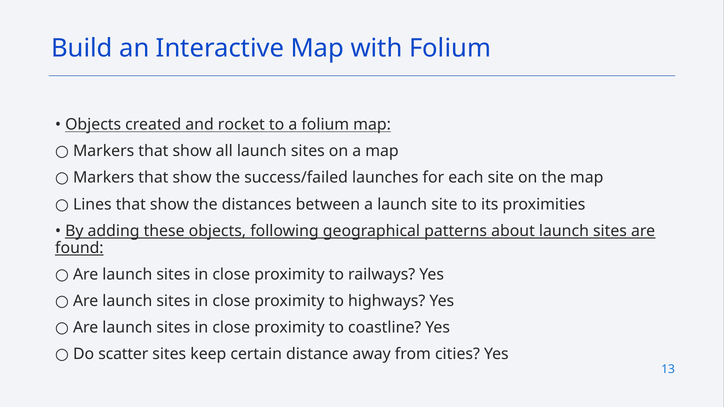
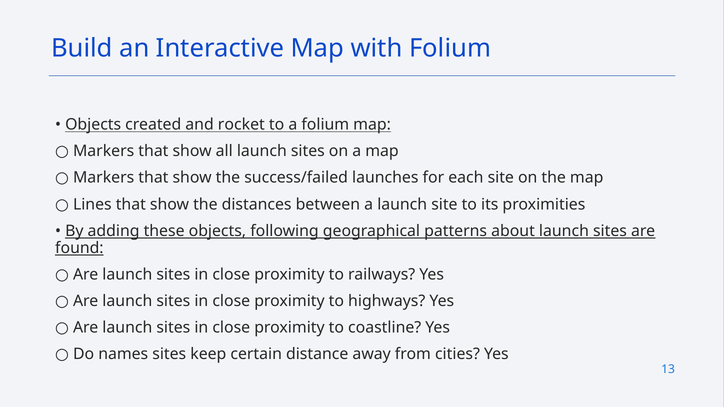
scatter: scatter -> names
